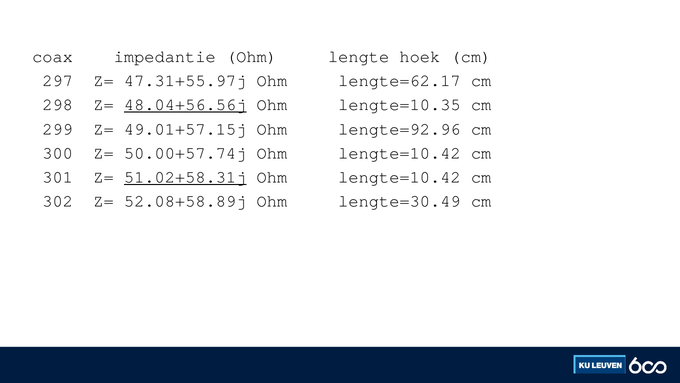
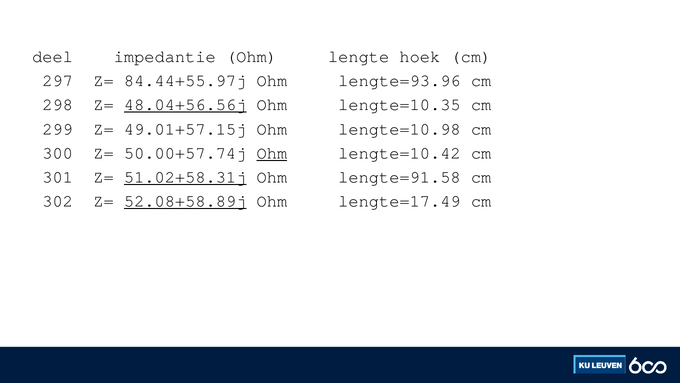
coax: coax -> deel
47.31+55.97j: 47.31+55.97j -> 84.44+55.97j
lengte=62.17: lengte=62.17 -> lengte=93.96
lengte=92.96: lengte=92.96 -> lengte=10.98
Ohm at (272, 153) underline: none -> present
lengte=10.42 at (399, 177): lengte=10.42 -> lengte=91.58
52.08+58.89j underline: none -> present
lengte=30.49: lengte=30.49 -> lengte=17.49
